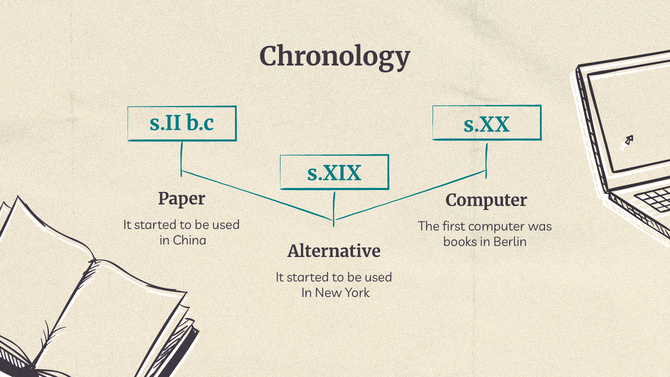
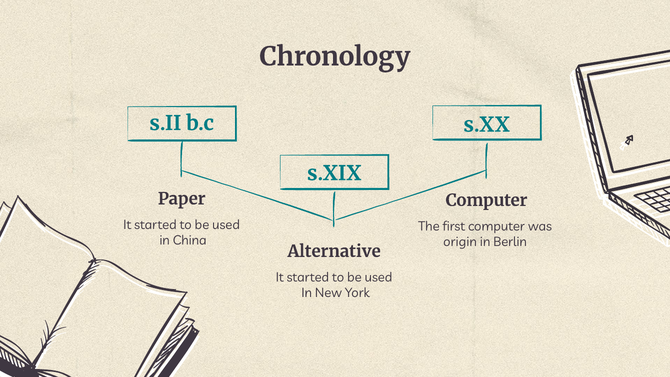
books: books -> origin
